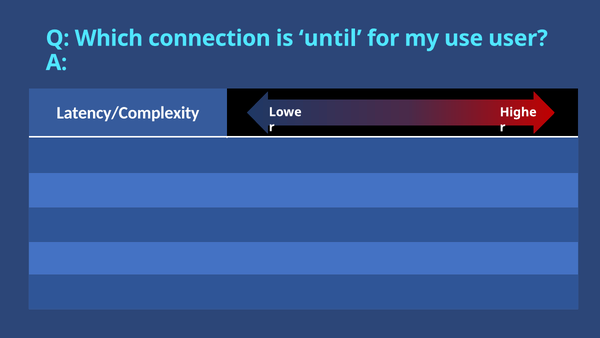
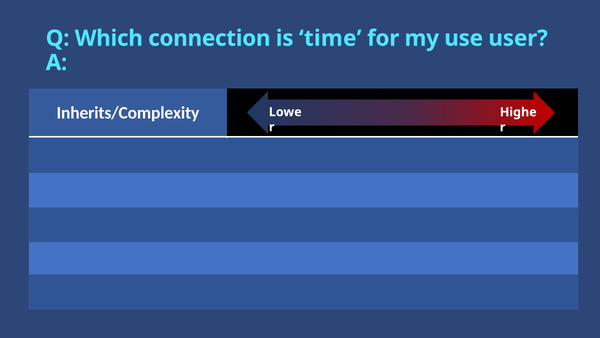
is until: until -> time
Latency/Complexity: Latency/Complexity -> Inherits/Complexity
